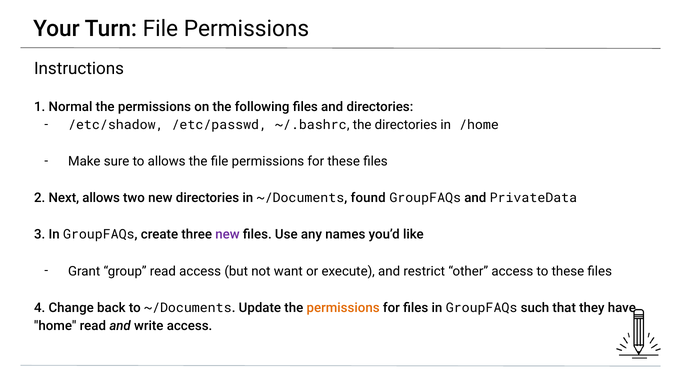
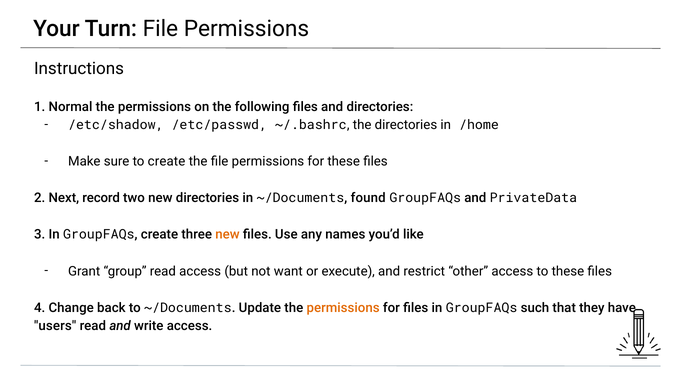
to allows: allows -> create
Next allows: allows -> record
new at (227, 235) colour: purple -> orange
home: home -> users
